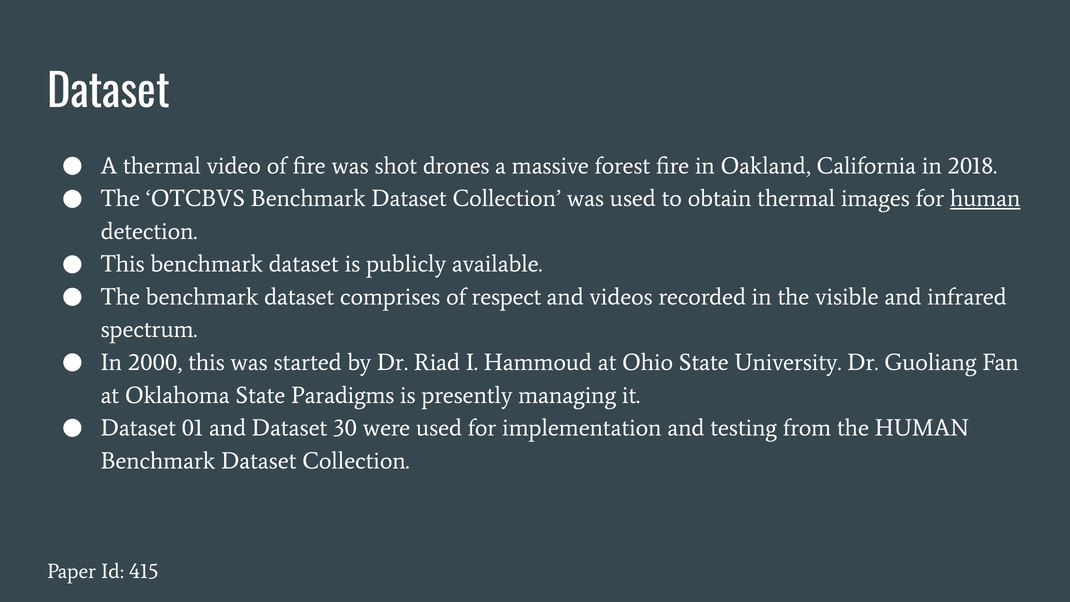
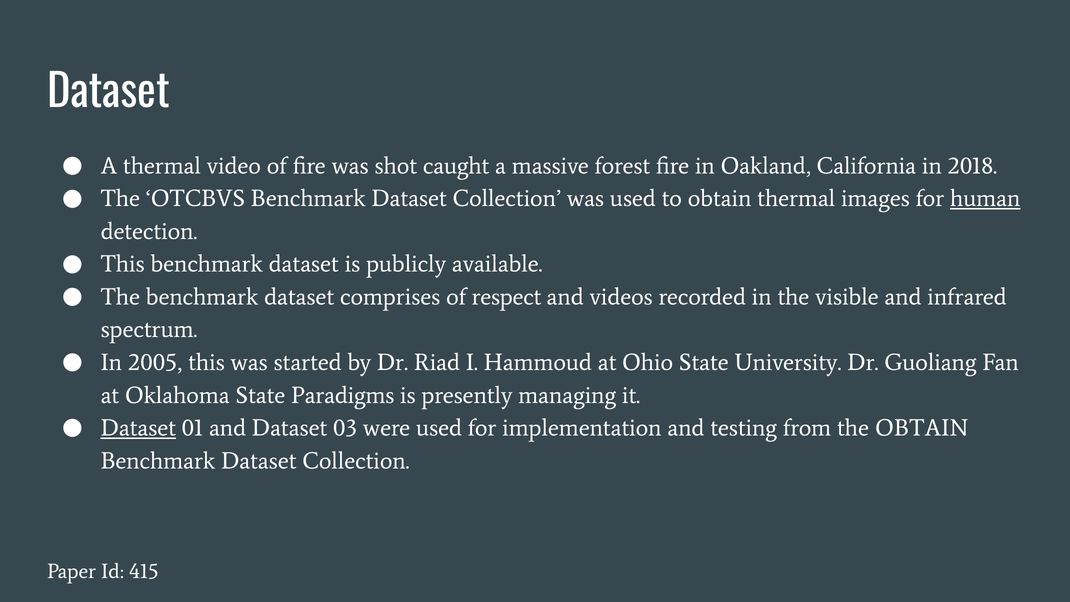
drones: drones -> caught
2000: 2000 -> 2005
Dataset at (138, 428) underline: none -> present
30: 30 -> 03
the HUMAN: HUMAN -> OBTAIN
